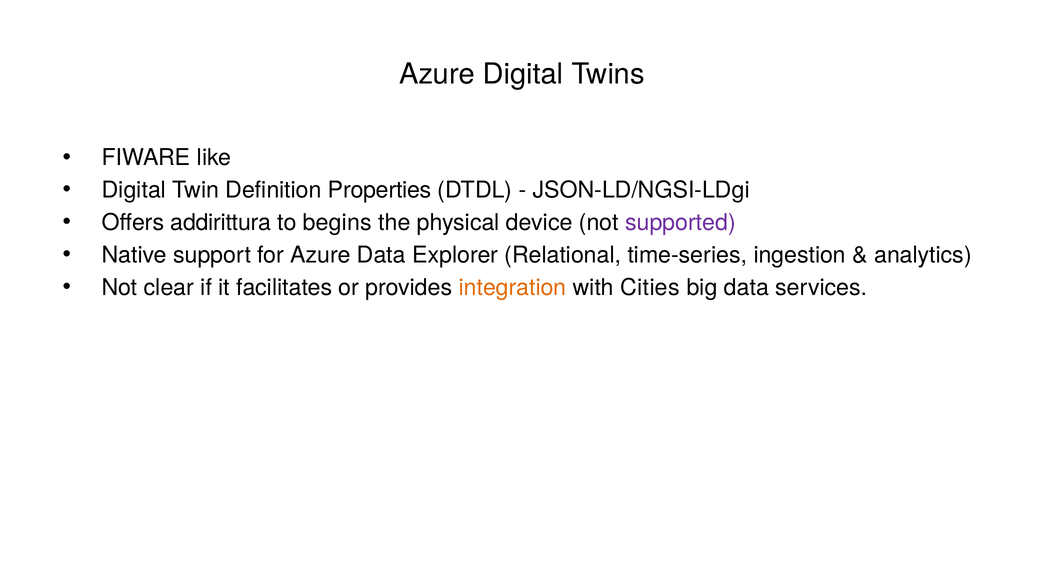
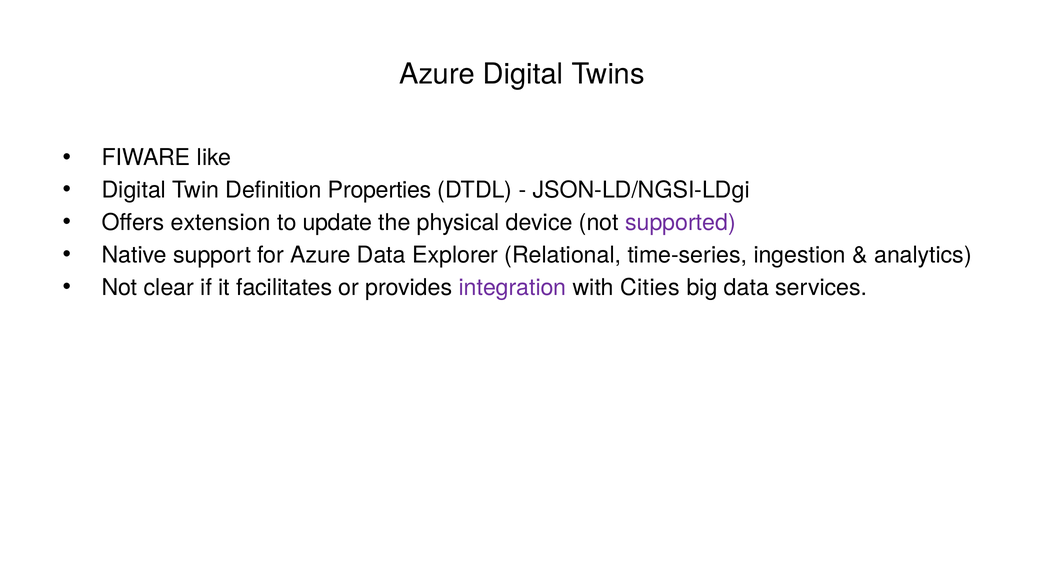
addirittura: addirittura -> extension
begins: begins -> update
integration colour: orange -> purple
